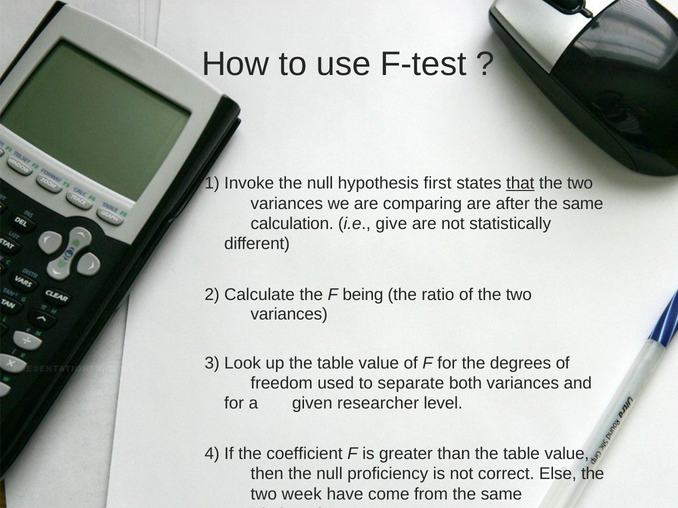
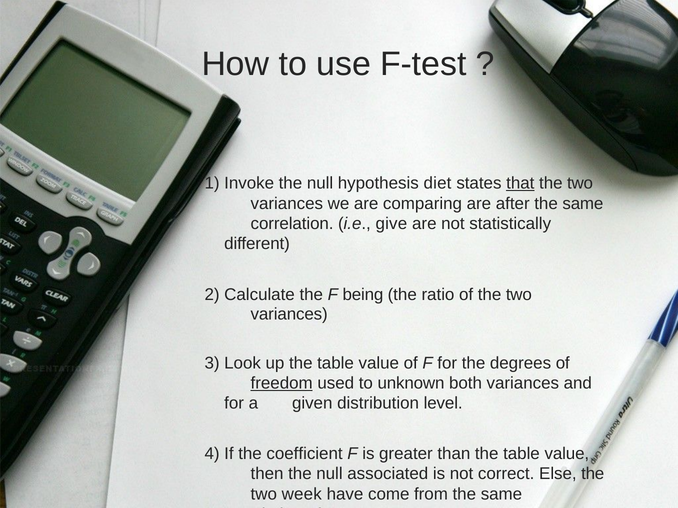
first: first -> diet
calculation: calculation -> correlation
freedom underline: none -> present
separate: separate -> unknown
researcher: researcher -> distribution
proficiency: proficiency -> associated
